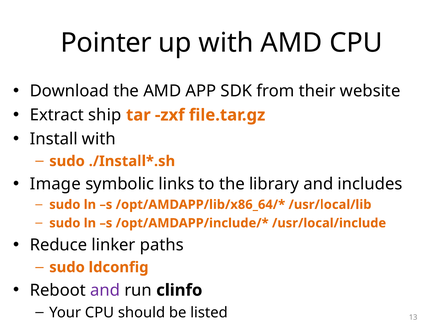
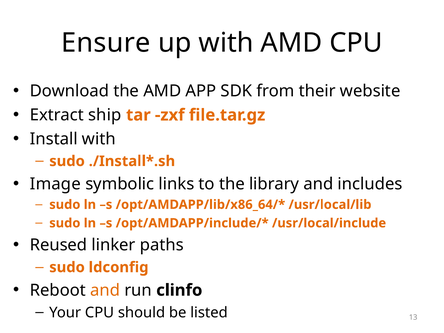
Pointer: Pointer -> Ensure
Reduce: Reduce -> Reused
and at (105, 290) colour: purple -> orange
